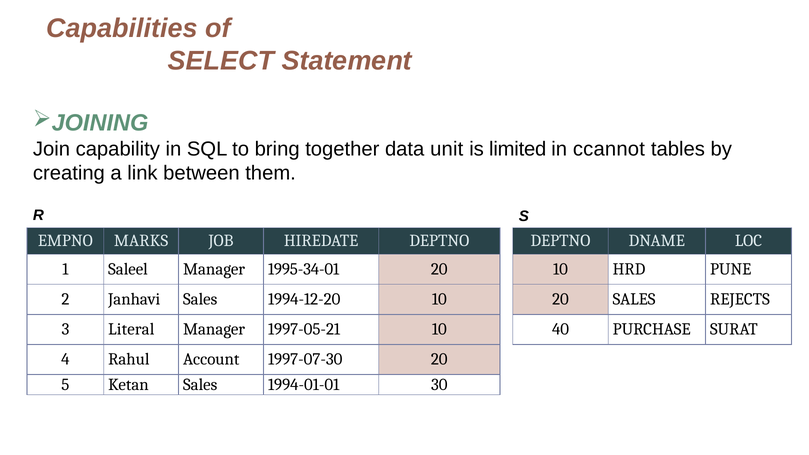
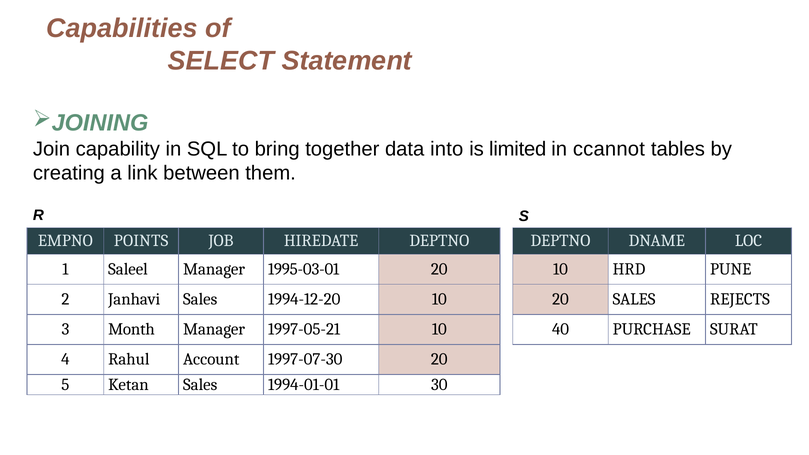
unit: unit -> into
MARKS: MARKS -> POINTS
1995-34-01: 1995-34-01 -> 1995-03-01
Literal: Literal -> Month
